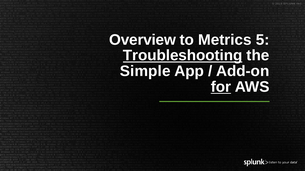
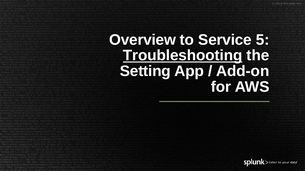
Metrics: Metrics -> Service
Simple: Simple -> Setting
for underline: present -> none
